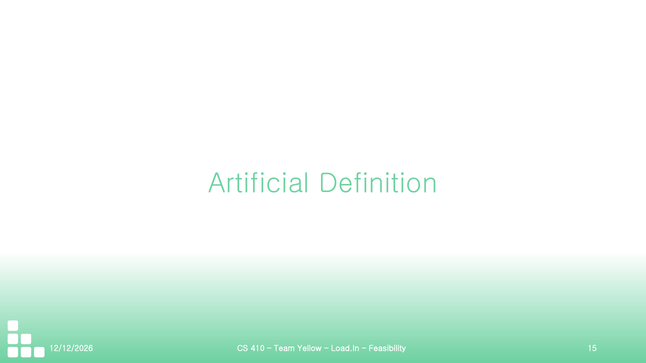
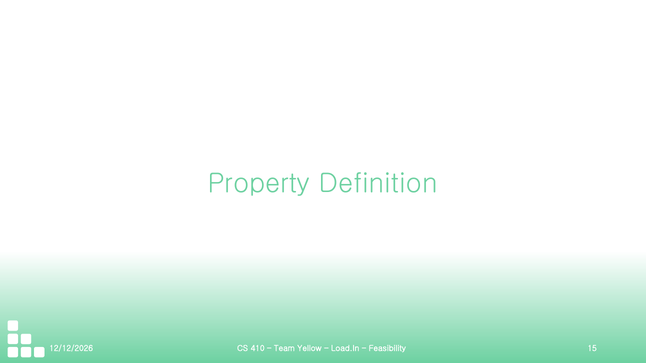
Artificial: Artificial -> Property
